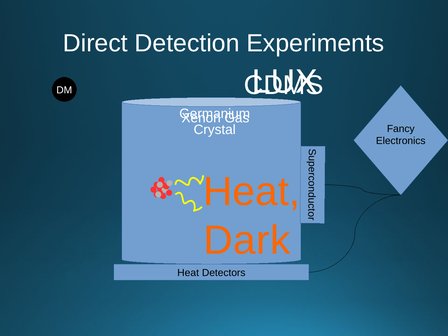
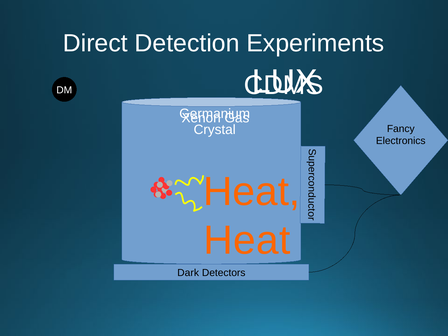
Dark at (247, 241): Dark -> Heat
Heat at (188, 273): Heat -> Dark
